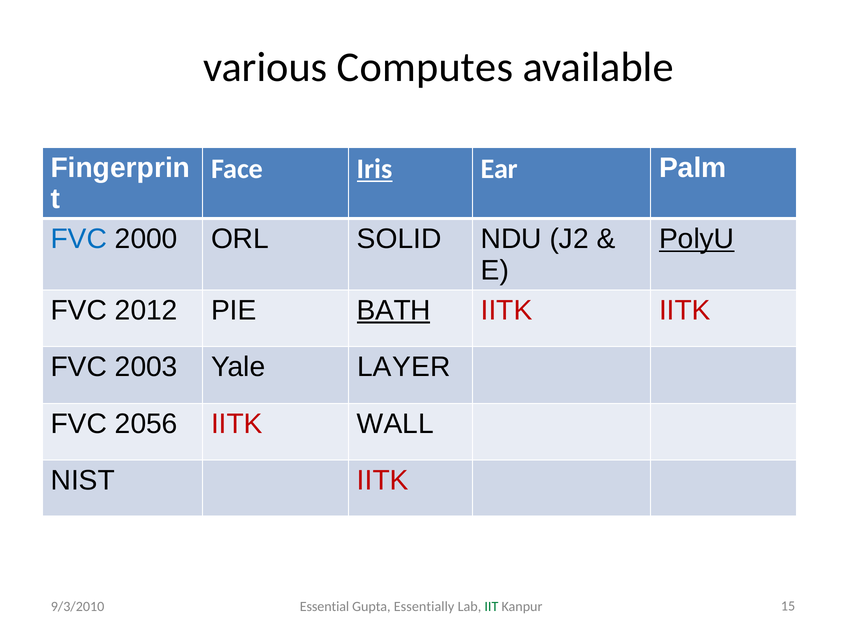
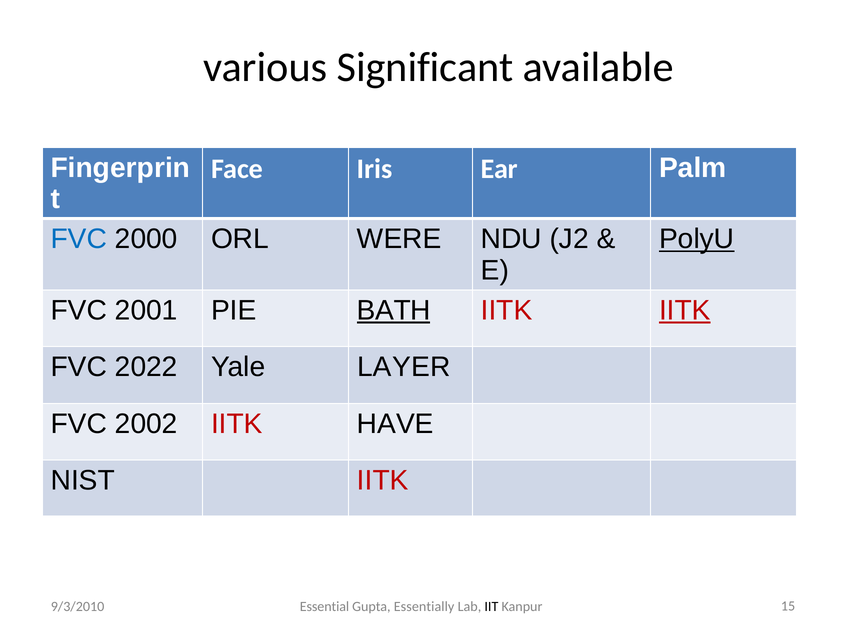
Computes: Computes -> Significant
Iris underline: present -> none
SOLID: SOLID -> WERE
2012: 2012 -> 2001
IITK at (685, 310) underline: none -> present
2003: 2003 -> 2022
2056: 2056 -> 2002
WALL: WALL -> HAVE
IIT colour: green -> black
